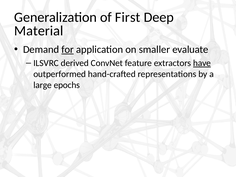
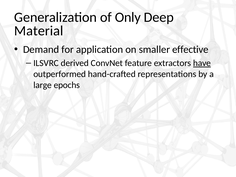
First: First -> Only
for underline: present -> none
evaluate: evaluate -> effective
